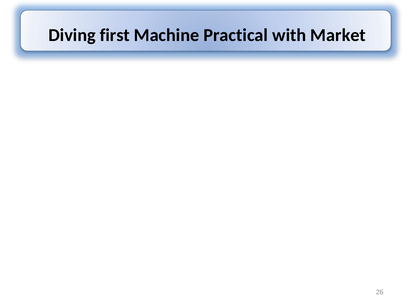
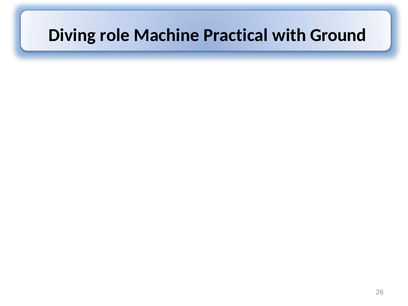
first: first -> role
Market: Market -> Ground
